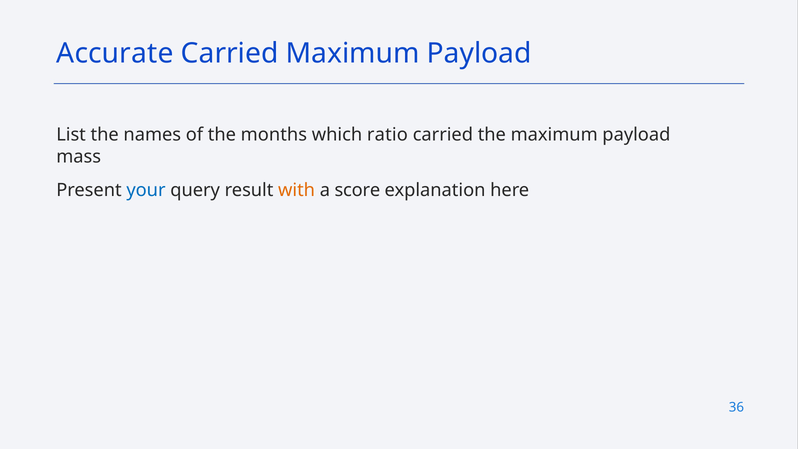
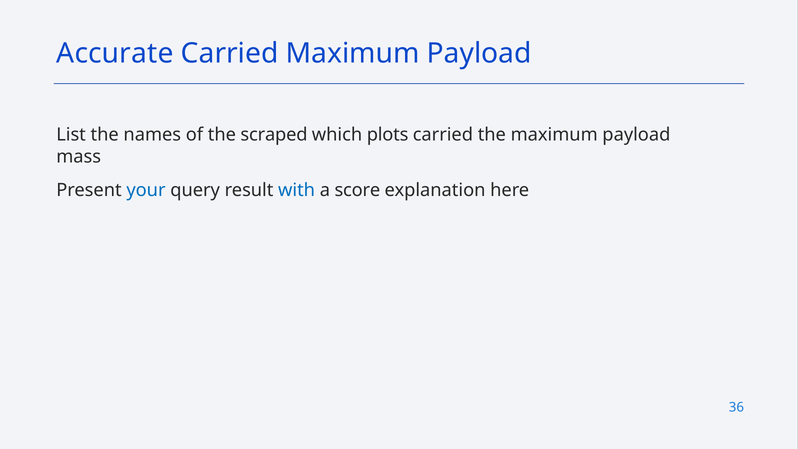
months: months -> scraped
ratio: ratio -> plots
with colour: orange -> blue
